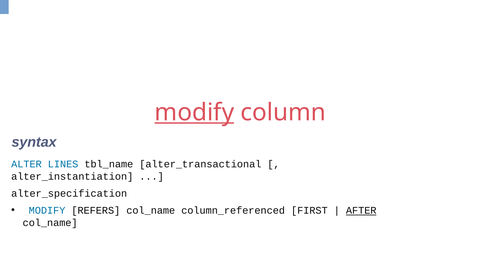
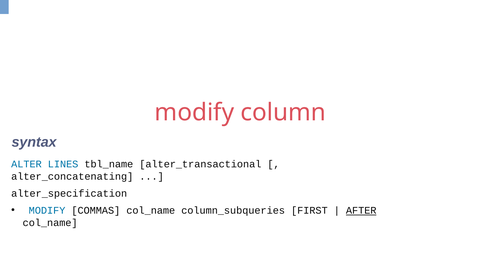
modify at (194, 112) underline: present -> none
alter_instantiation: alter_instantiation -> alter_concatenating
REFERS: REFERS -> COMMAS
column_referenced: column_referenced -> column_subqueries
